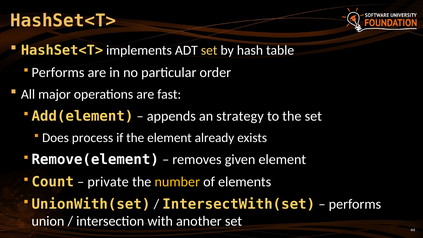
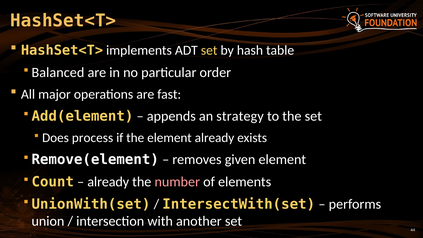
Performs at (58, 72): Performs -> Balanced
private at (108, 182): private -> already
number colour: yellow -> pink
